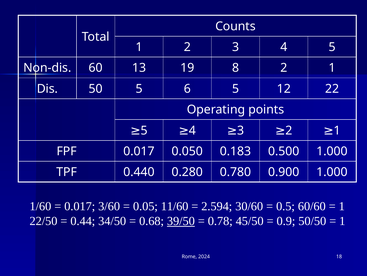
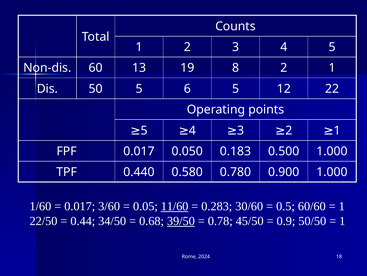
0.280: 0.280 -> 0.580
11/60 underline: none -> present
2.594: 2.594 -> 0.283
